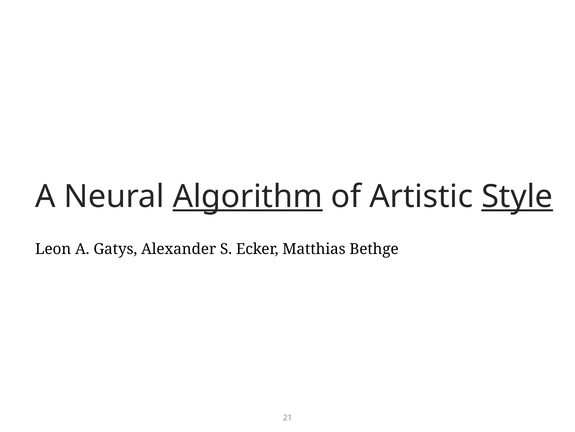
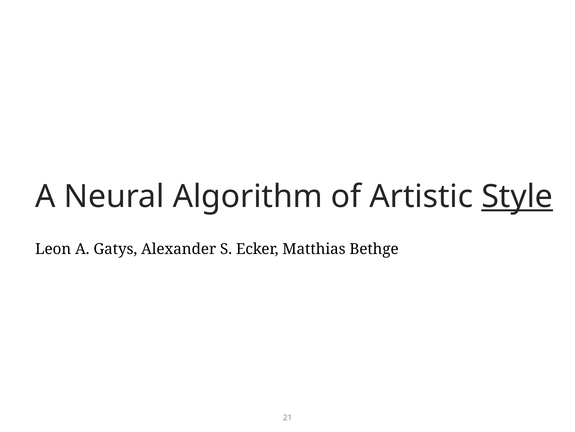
Algorithm underline: present -> none
